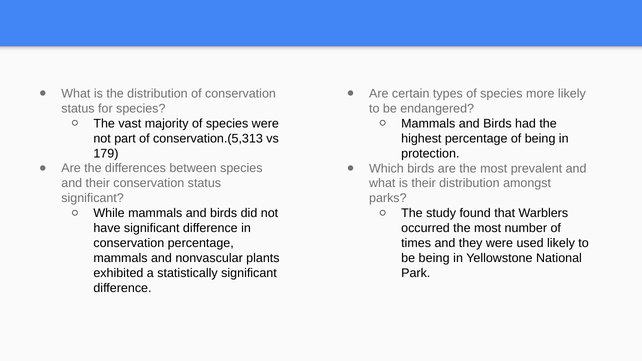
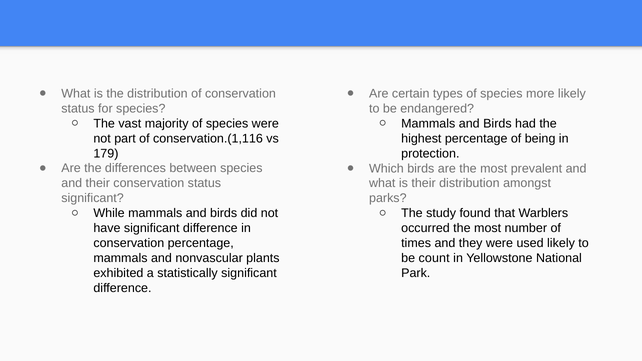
conservation.(5,313: conservation.(5,313 -> conservation.(1,116
be being: being -> count
